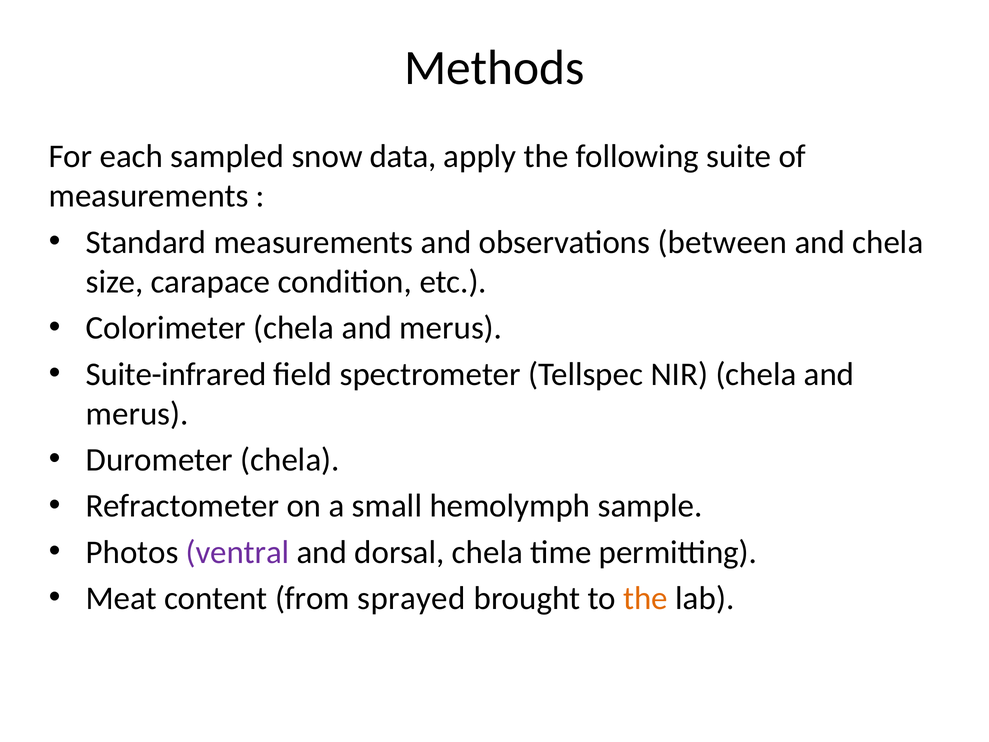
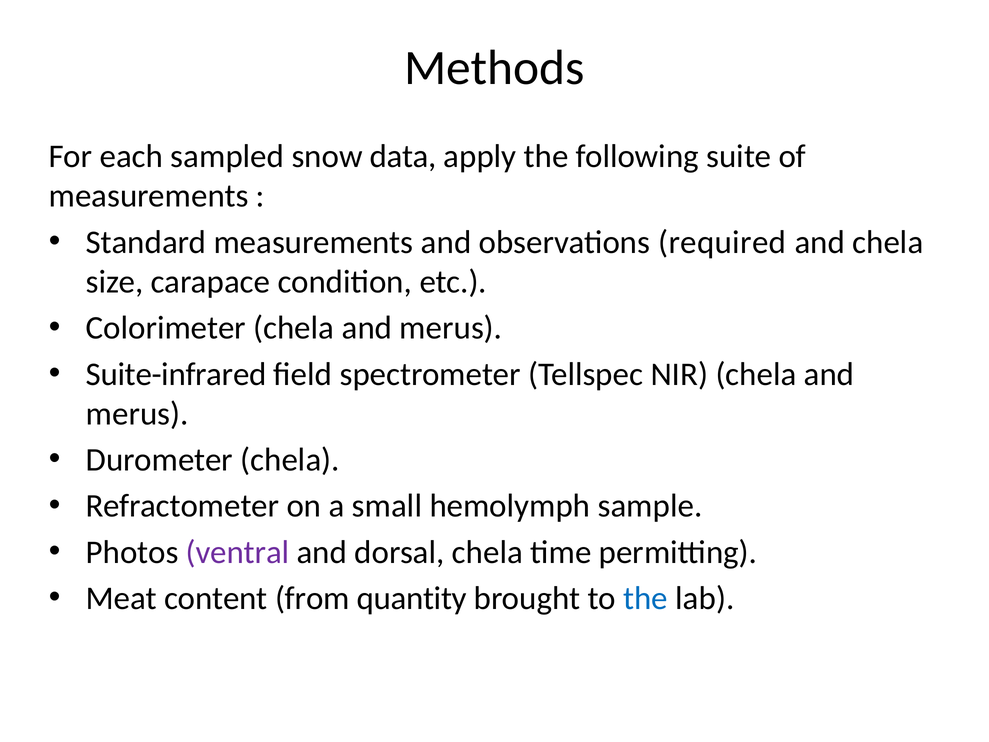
between: between -> required
sprayed: sprayed -> quantity
the at (646, 598) colour: orange -> blue
